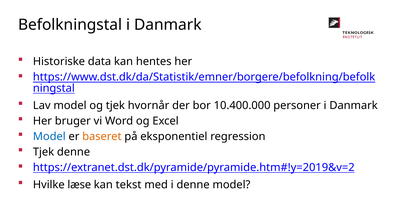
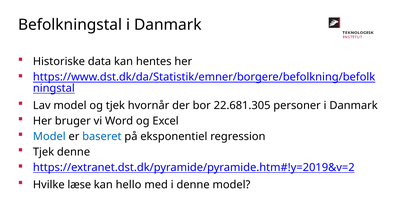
10.400.000: 10.400.000 -> 22.681.305
baseret colour: orange -> blue
tekst: tekst -> hello
